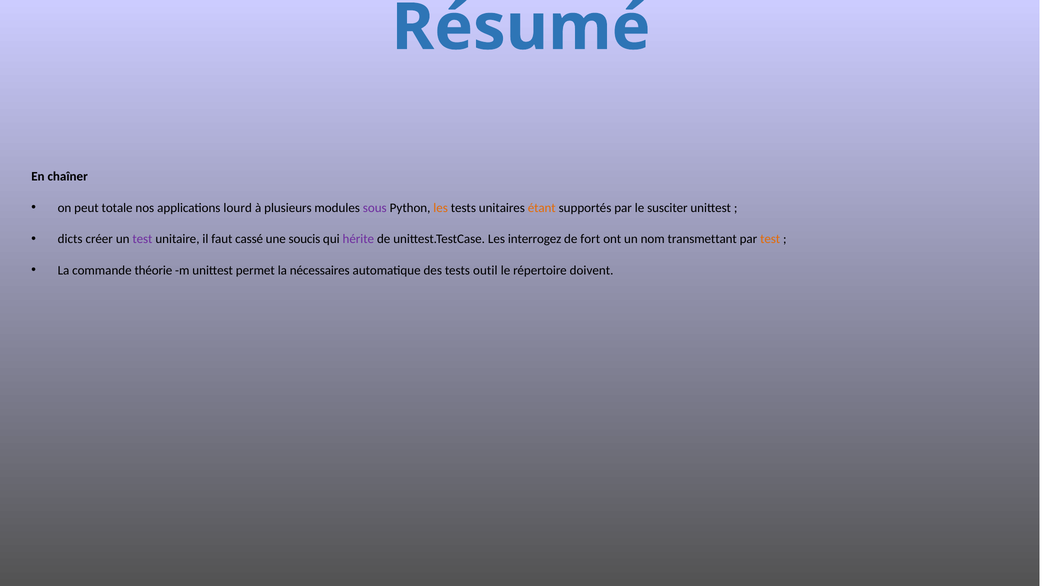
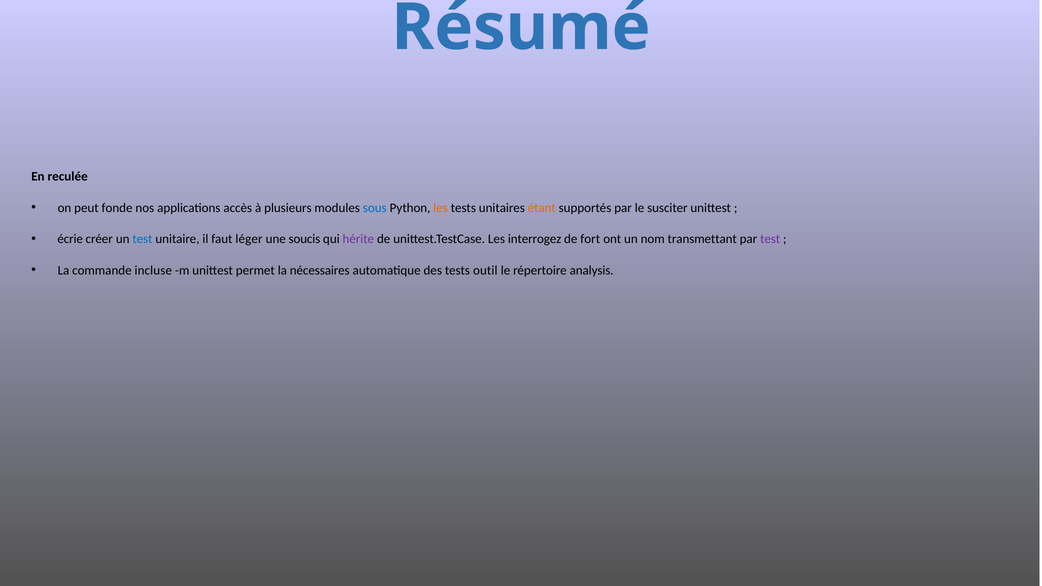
chaîner: chaîner -> reculée
totale: totale -> fonde
lourd: lourd -> accès
sous colour: purple -> blue
dicts: dicts -> écrie
test at (142, 239) colour: purple -> blue
cassé: cassé -> léger
test at (770, 239) colour: orange -> purple
théorie: théorie -> incluse
doivent: doivent -> analysis
